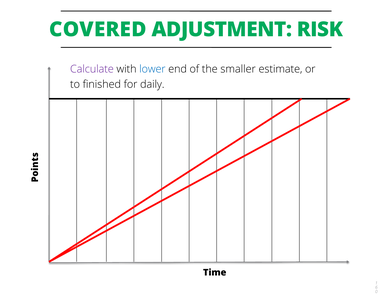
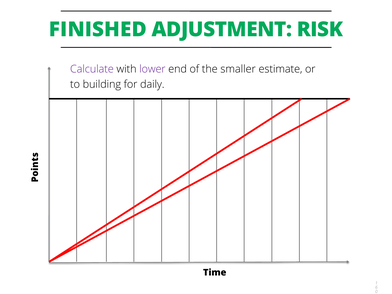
COVERED: COVERED -> FINISHED
lower colour: blue -> purple
finished: finished -> building
